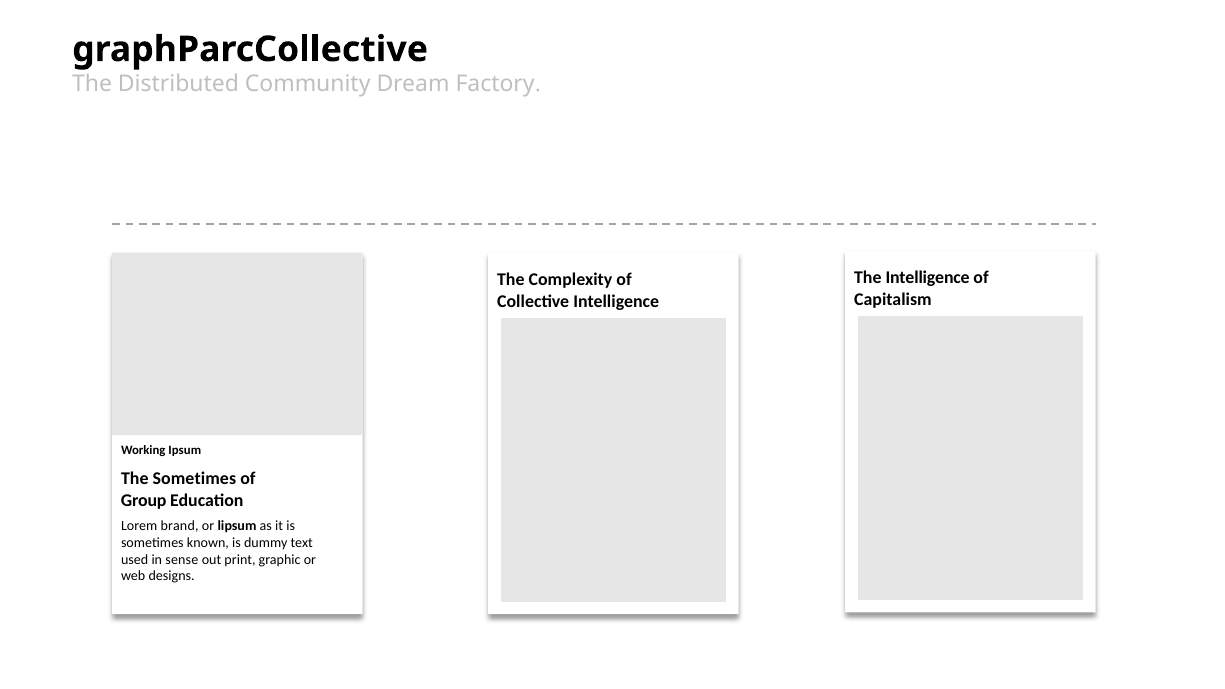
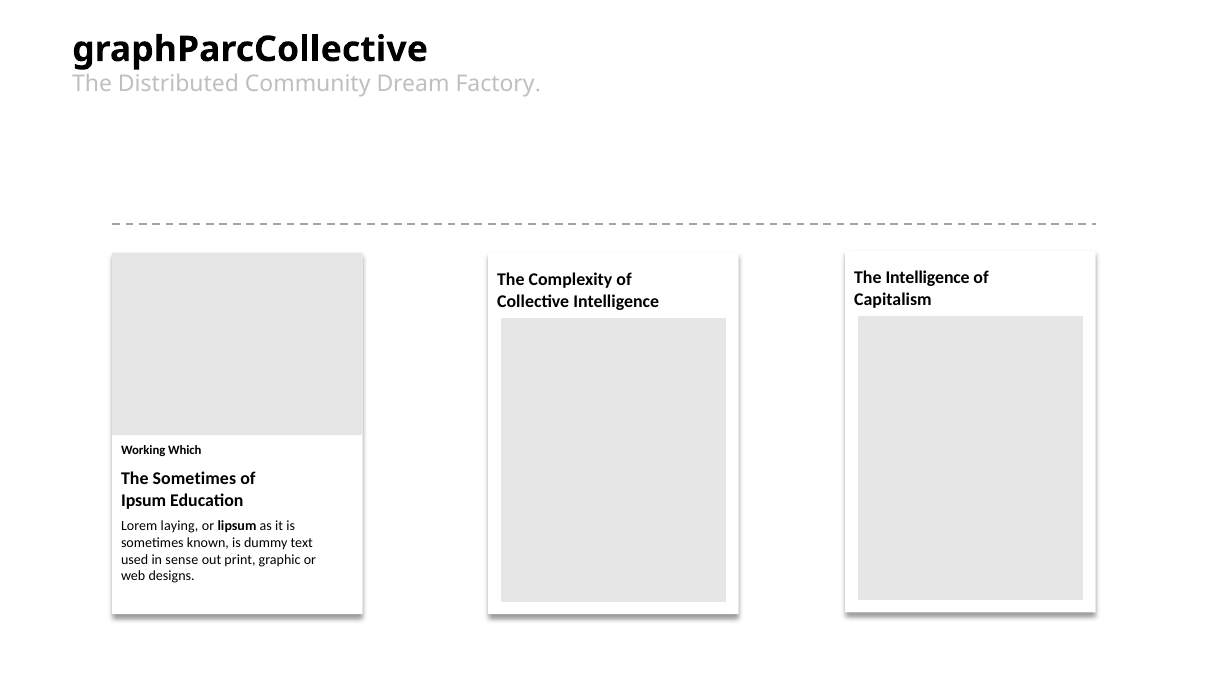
Ipsum: Ipsum -> Which
Group: Group -> Ipsum
brand: brand -> laying
